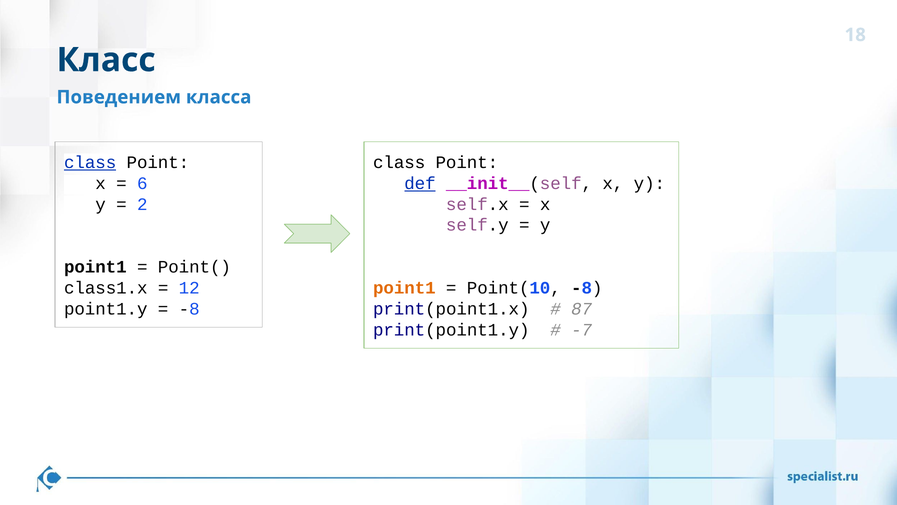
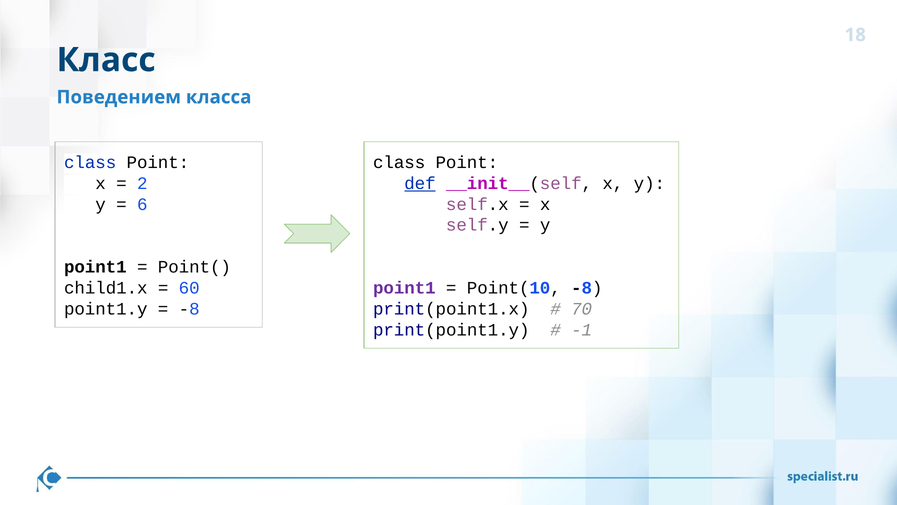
class at (90, 162) underline: present -> none
6: 6 -> 2
2: 2 -> 6
class1.x: class1.x -> child1.x
12: 12 -> 60
point1 at (404, 288) colour: orange -> purple
87: 87 -> 70
-7: -7 -> -1
